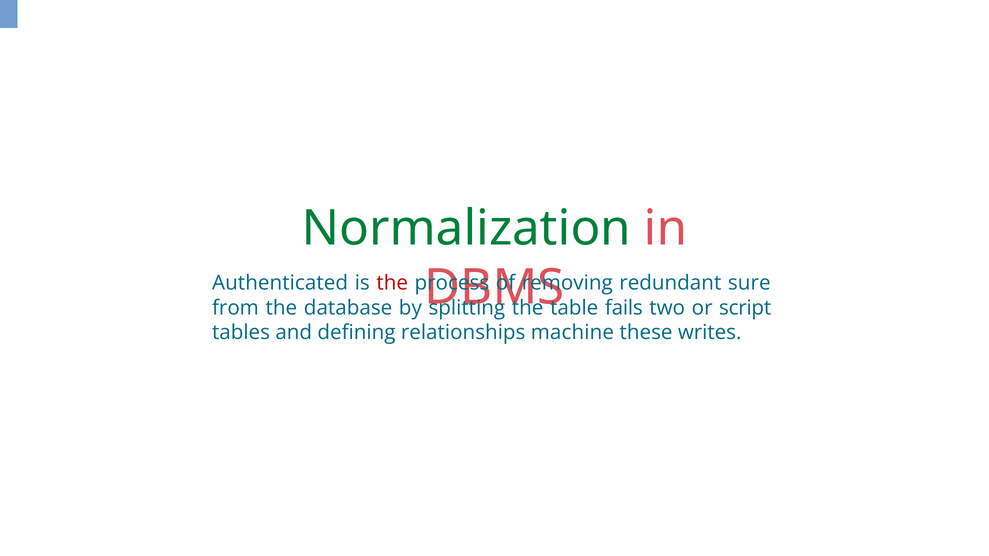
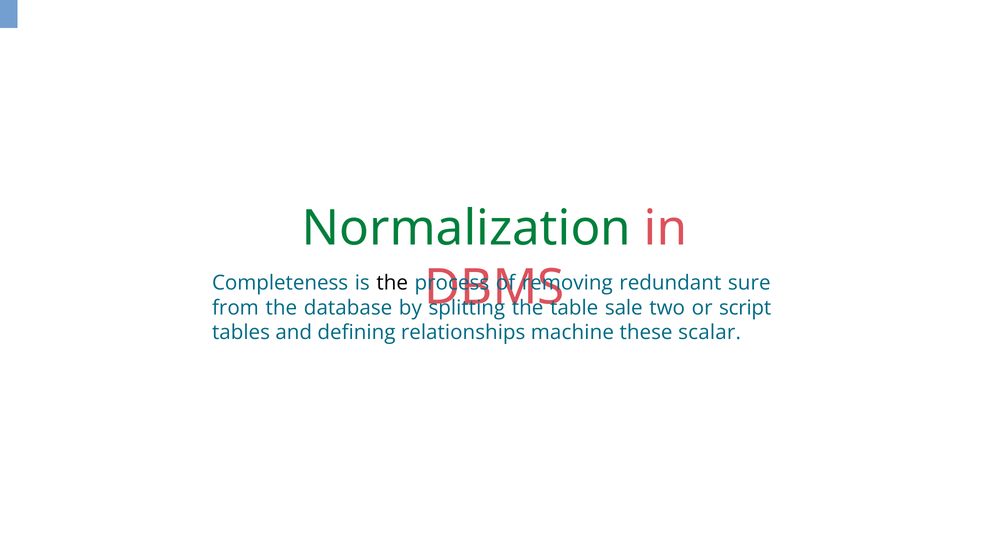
Authenticated: Authenticated -> Completeness
the at (392, 283) colour: red -> black
fails: fails -> sale
writes: writes -> scalar
